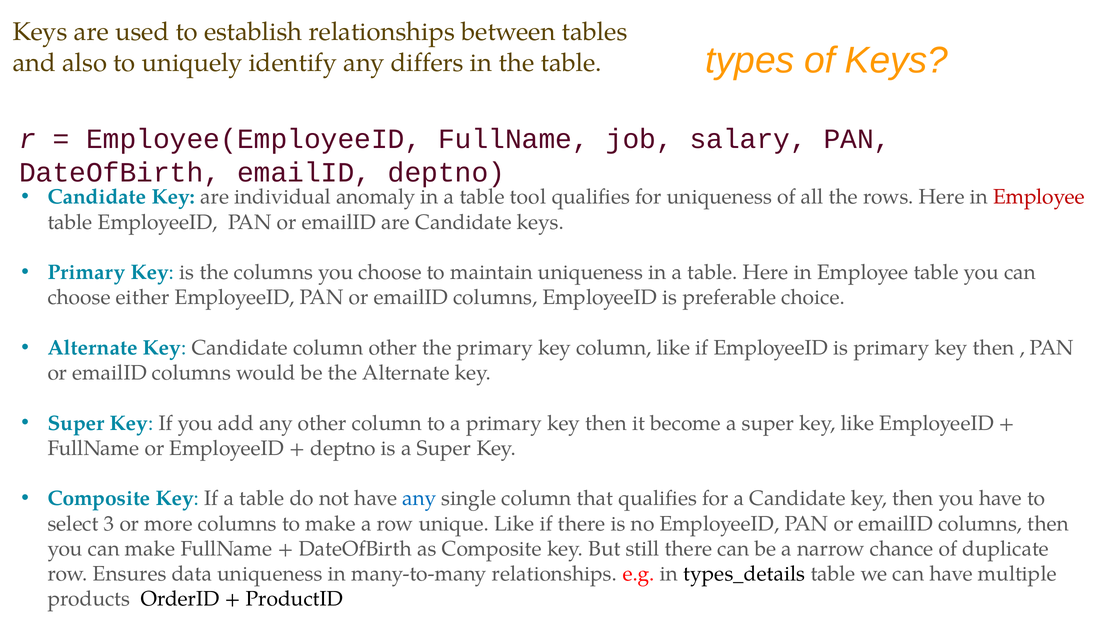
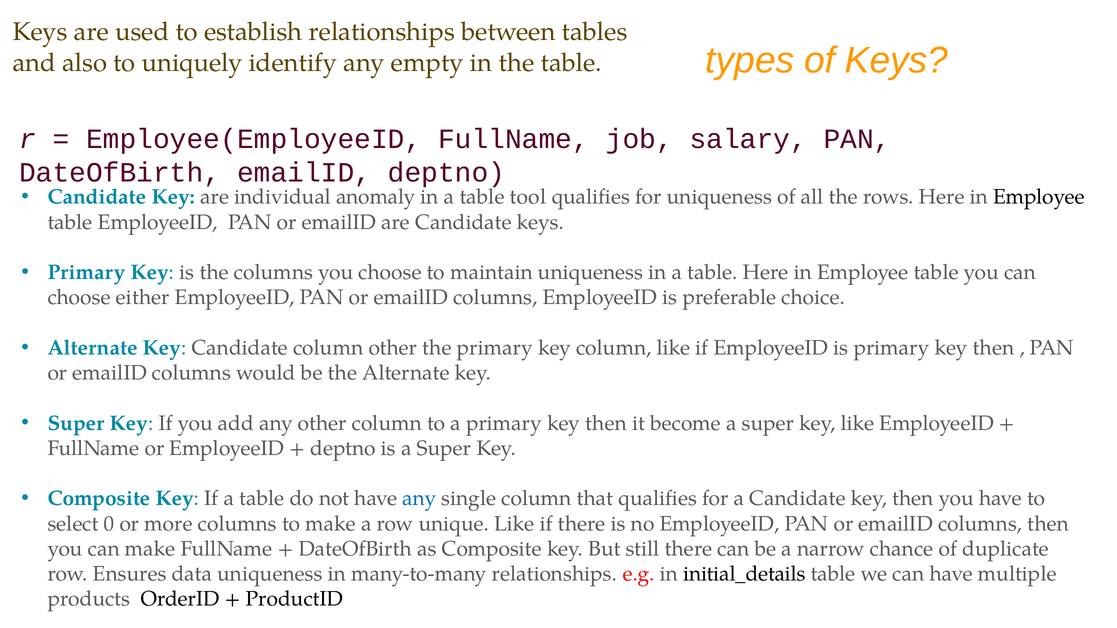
differs: differs -> empty
Employee at (1039, 197) colour: red -> black
3: 3 -> 0
types_details: types_details -> initial_details
